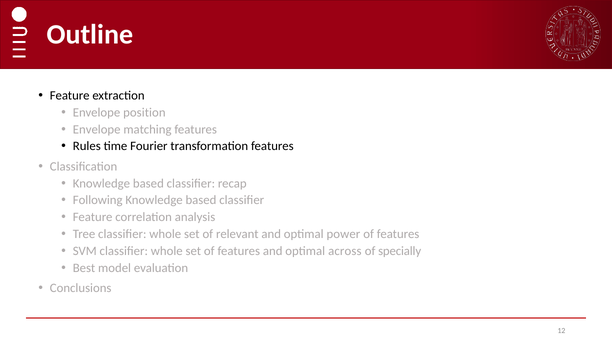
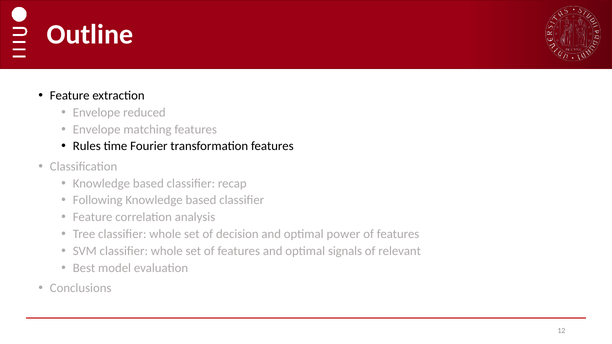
position: position -> reduced
relevant: relevant -> decision
across: across -> signals
specially: specially -> relevant
